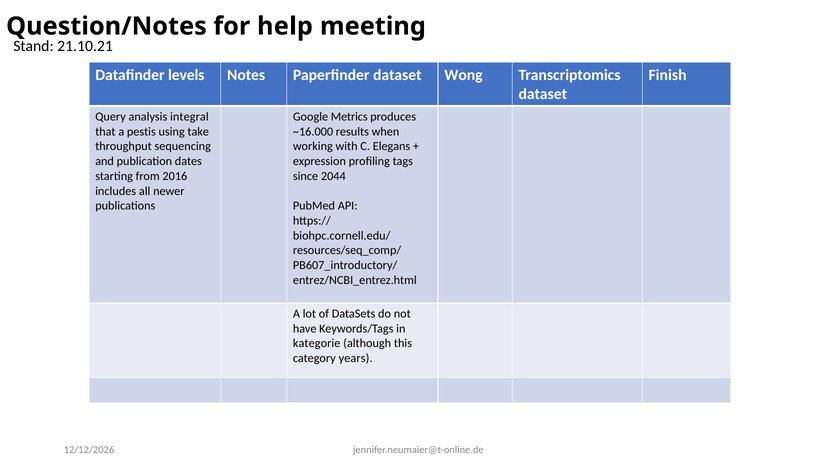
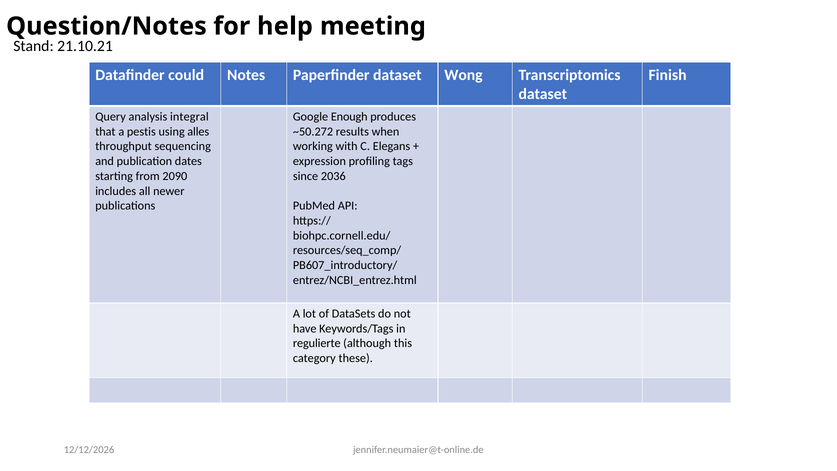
levels: levels -> could
Metrics: Metrics -> Enough
take: take -> alles
~16.000: ~16.000 -> ~50.272
2016: 2016 -> 2090
2044: 2044 -> 2036
kategorie: kategorie -> regulierte
years: years -> these
